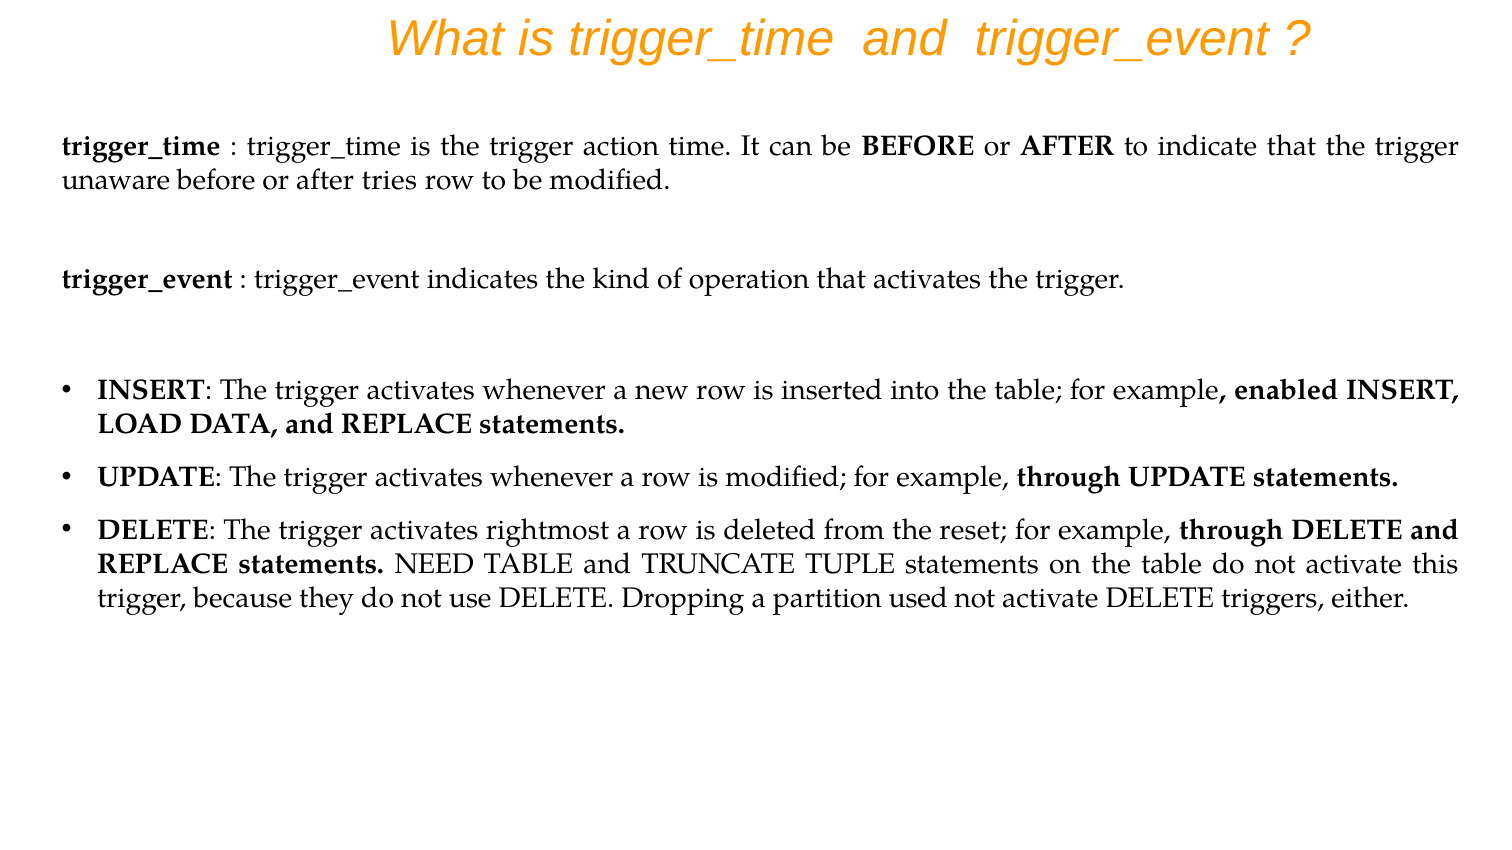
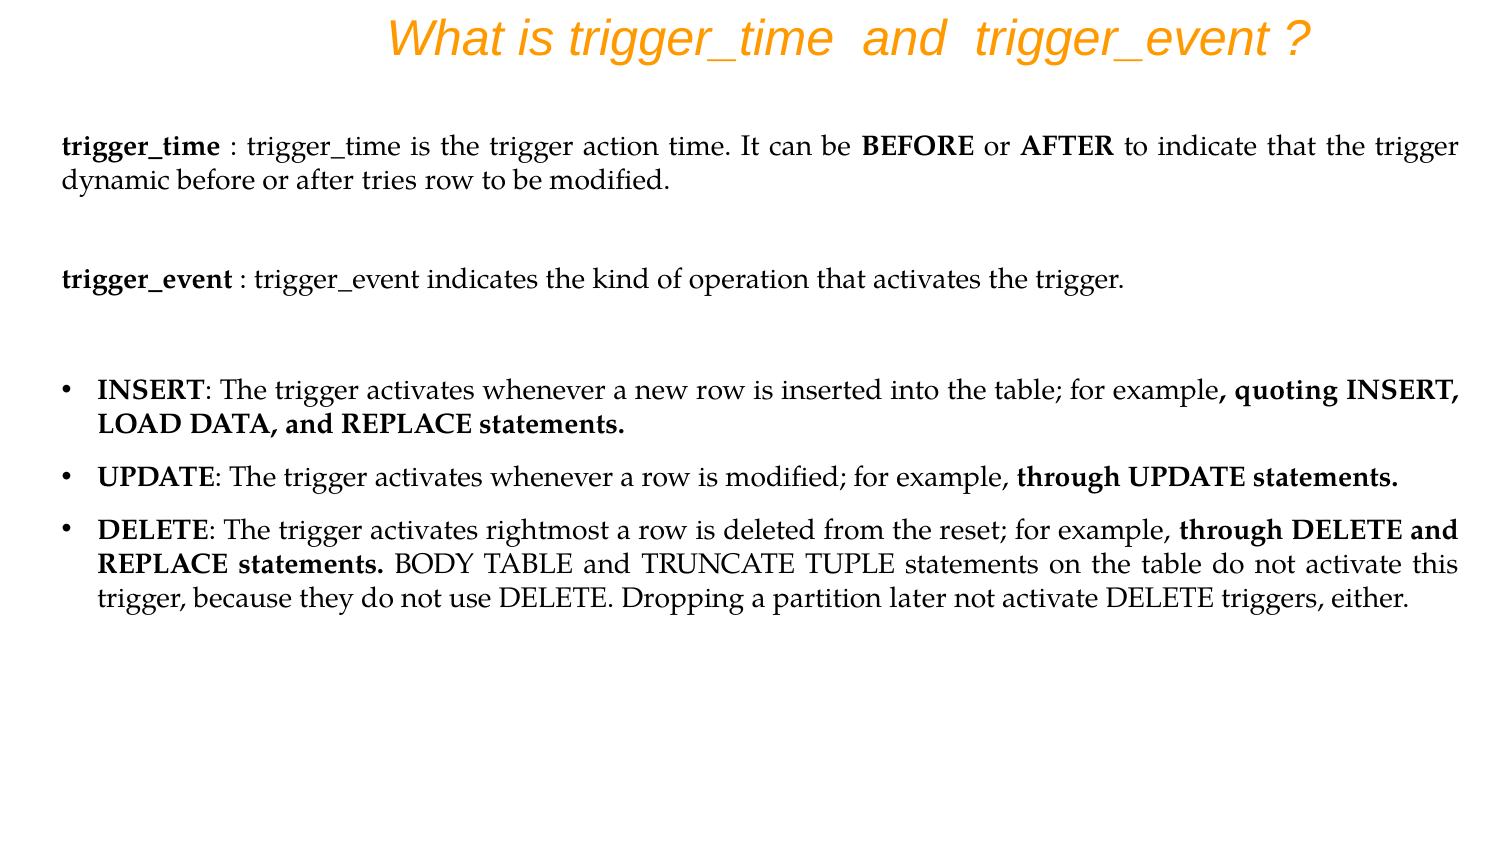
unaware: unaware -> dynamic
enabled: enabled -> quoting
NEED: NEED -> BODY
used: used -> later
